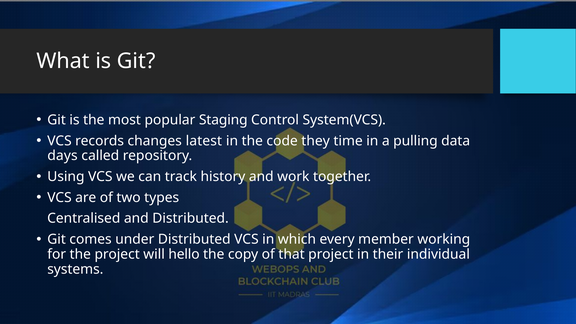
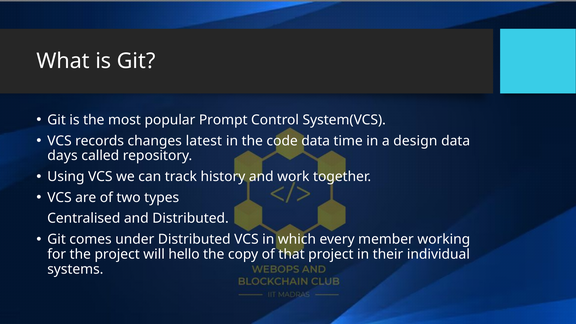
Staging: Staging -> Prompt
code they: they -> data
pulling: pulling -> design
